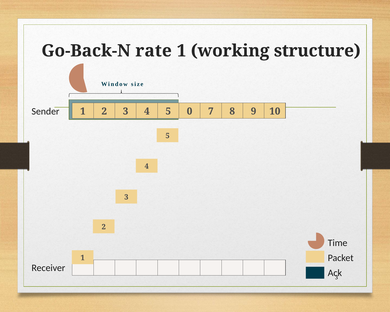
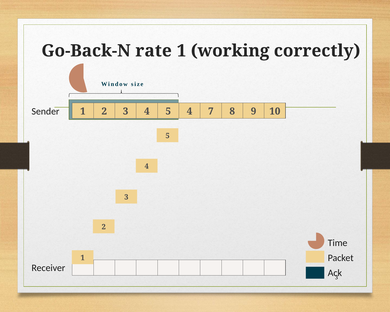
structure: structure -> correctly
4 5 0: 0 -> 4
